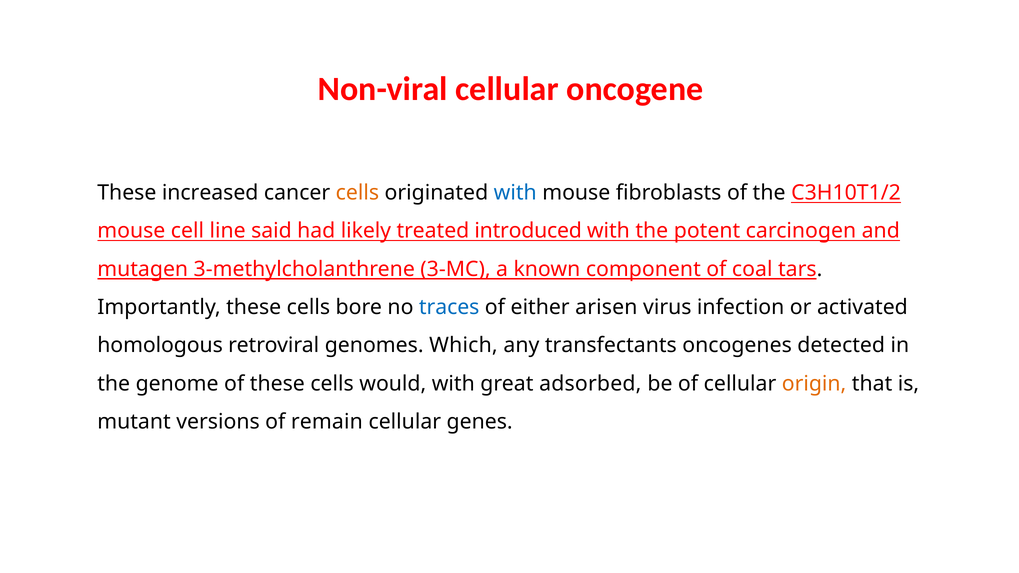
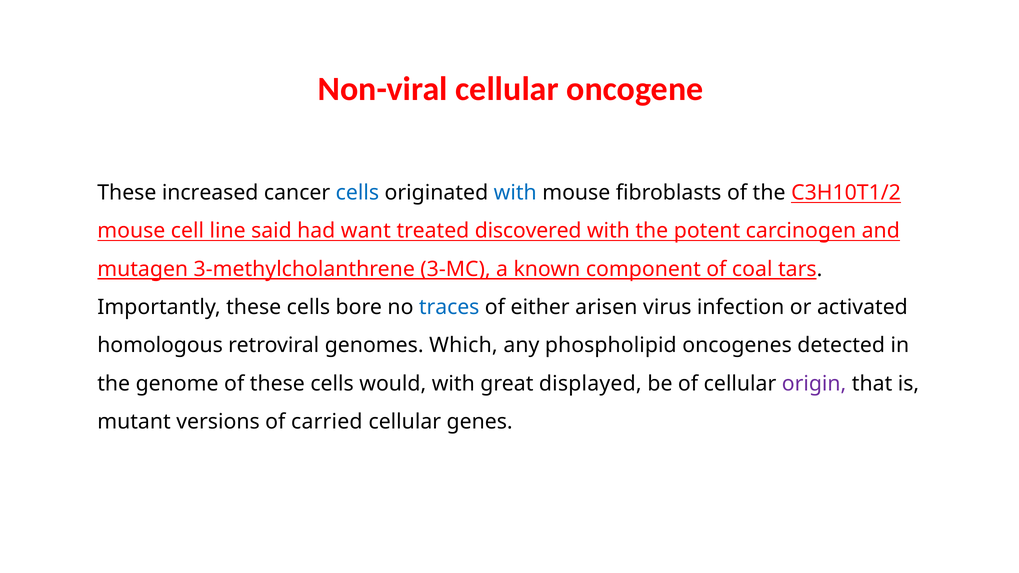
cells at (357, 193) colour: orange -> blue
likely: likely -> want
introduced: introduced -> discovered
transfectants: transfectants -> phospholipid
adsorbed: adsorbed -> displayed
origin colour: orange -> purple
remain: remain -> carried
